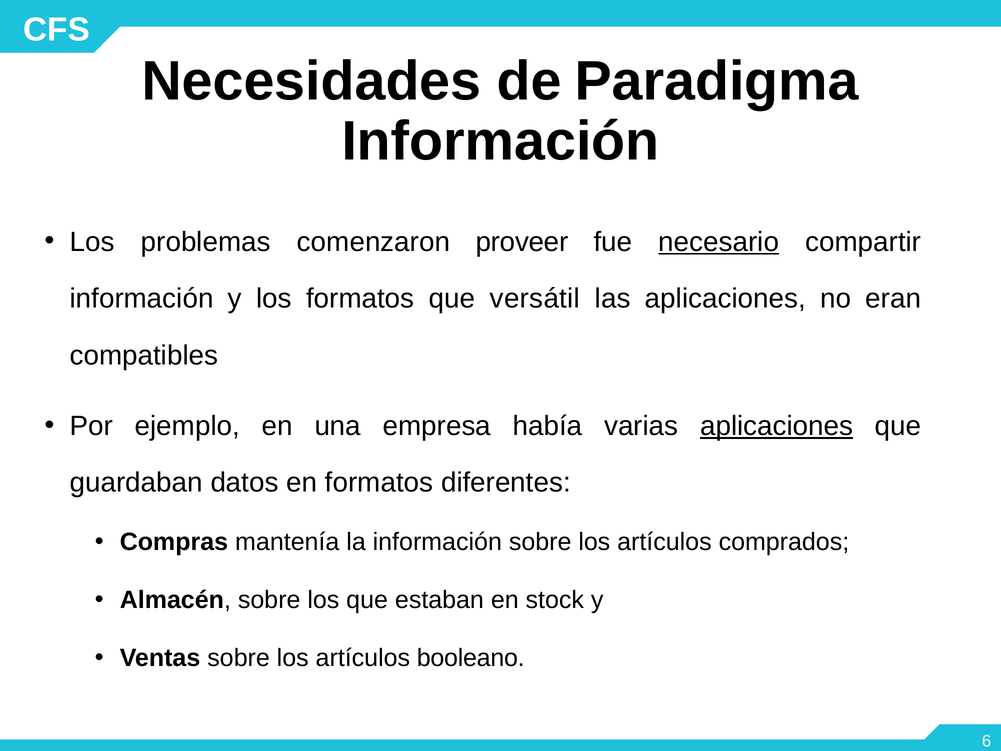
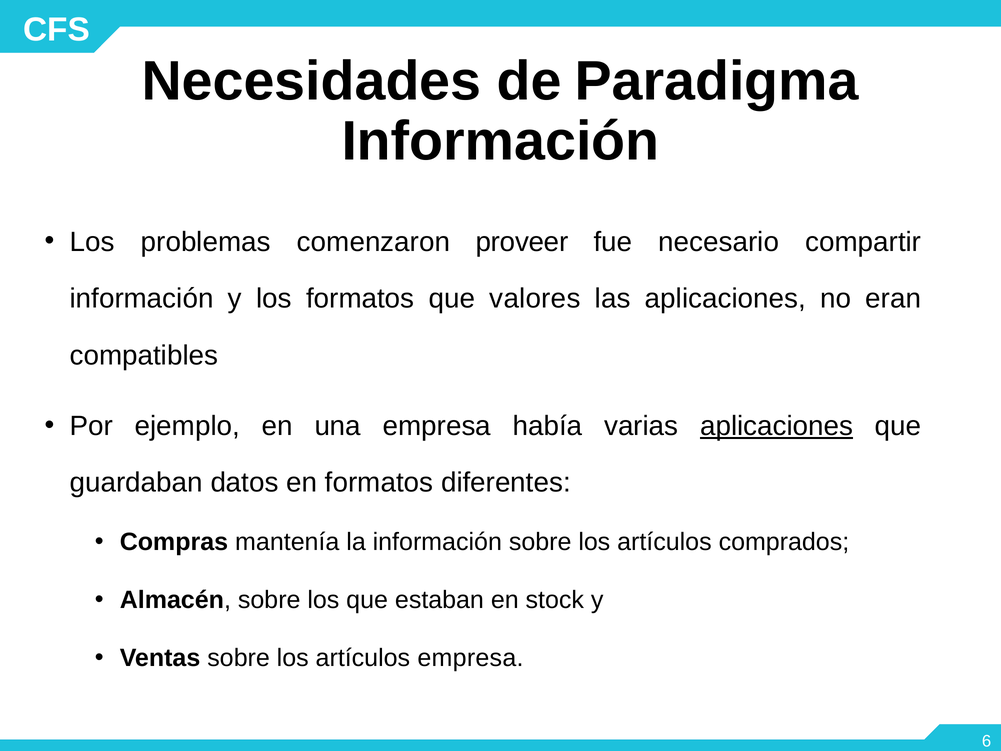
necesario underline: present -> none
versátil: versátil -> valores
artículos booleano: booleano -> empresa
